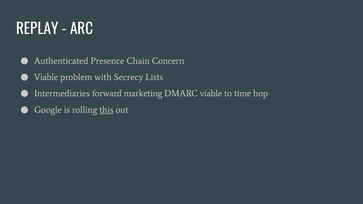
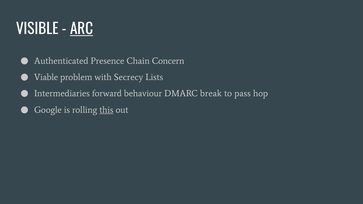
REPLAY: REPLAY -> VISIBLE
ARC underline: none -> present
marketing: marketing -> behaviour
DMARC viable: viable -> break
time: time -> pass
